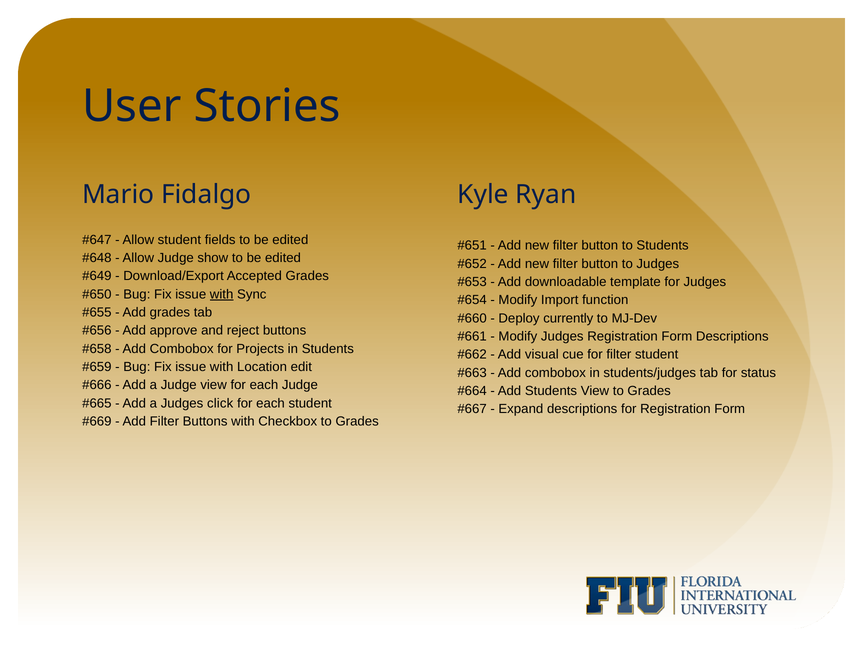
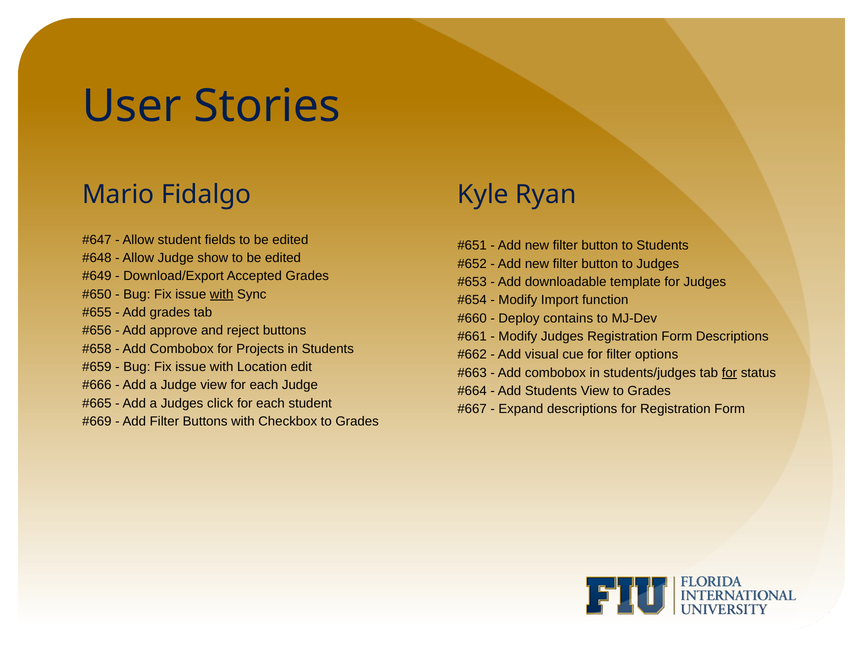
currently: currently -> contains
filter student: student -> options
for at (729, 373) underline: none -> present
